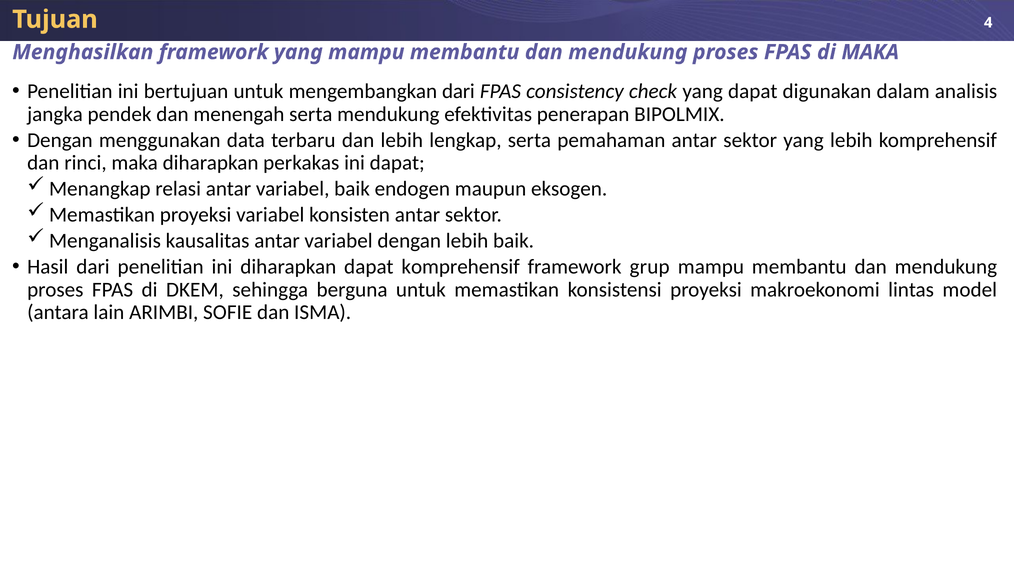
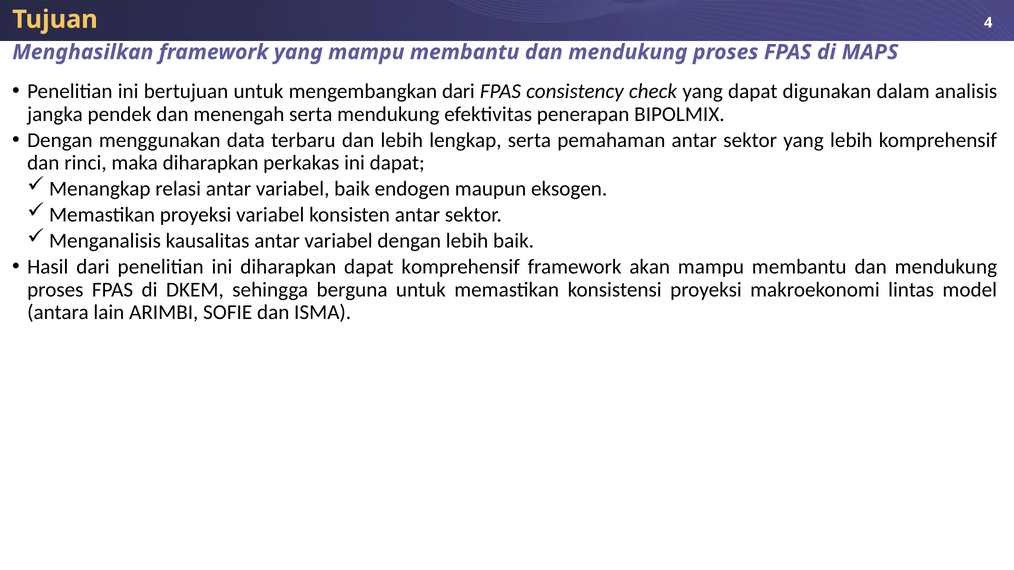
di MAKA: MAKA -> MAPS
grup: grup -> akan
